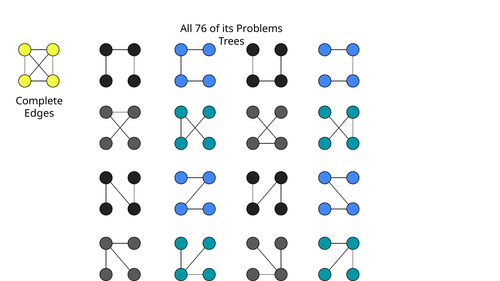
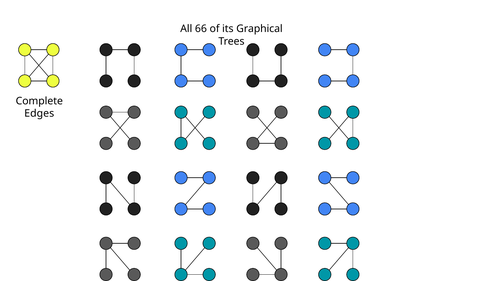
76: 76 -> 66
Problems: Problems -> Graphical
